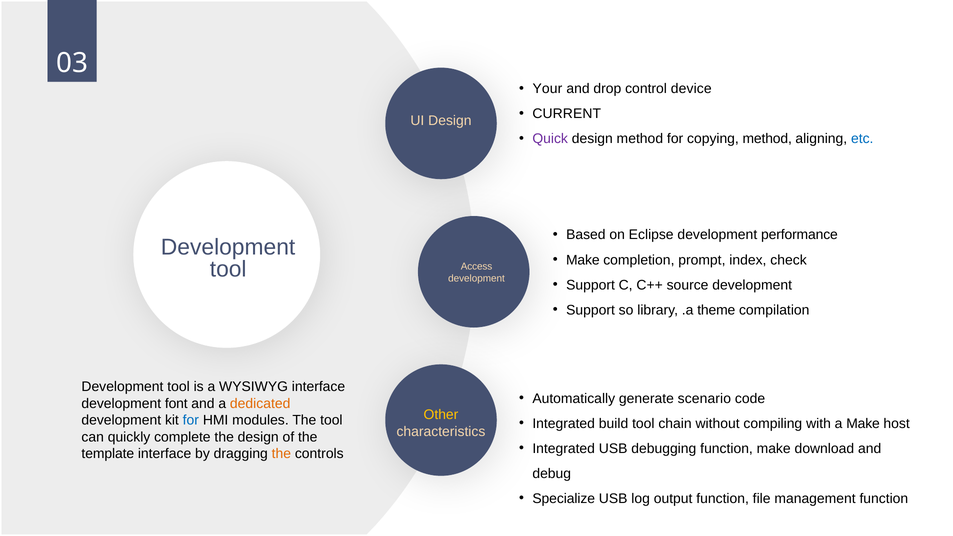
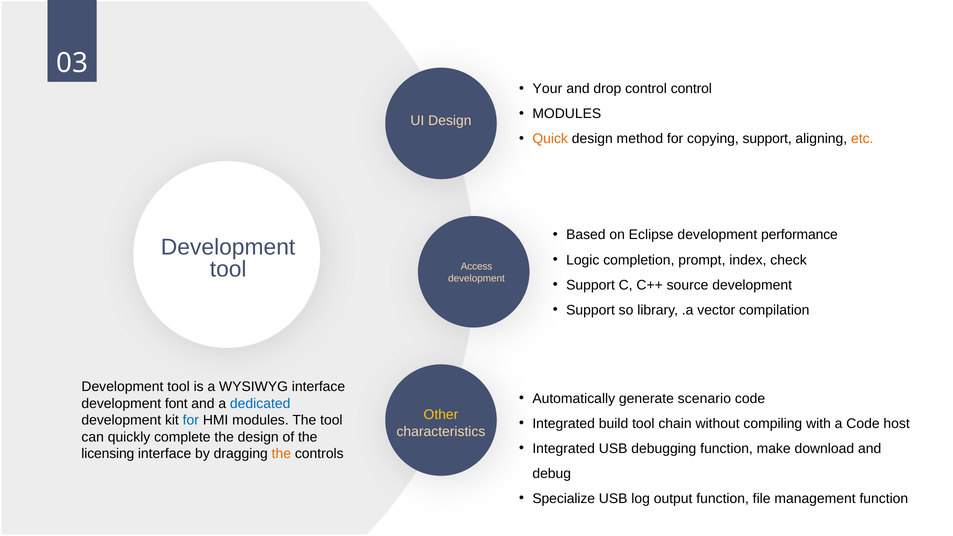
control device: device -> control
CURRENT at (567, 114): CURRENT -> MODULES
Quick colour: purple -> orange
copying method: method -> support
etc colour: blue -> orange
Make at (583, 260): Make -> Logic
theme: theme -> vector
dedicated colour: orange -> blue
a Make: Make -> Code
template: template -> licensing
